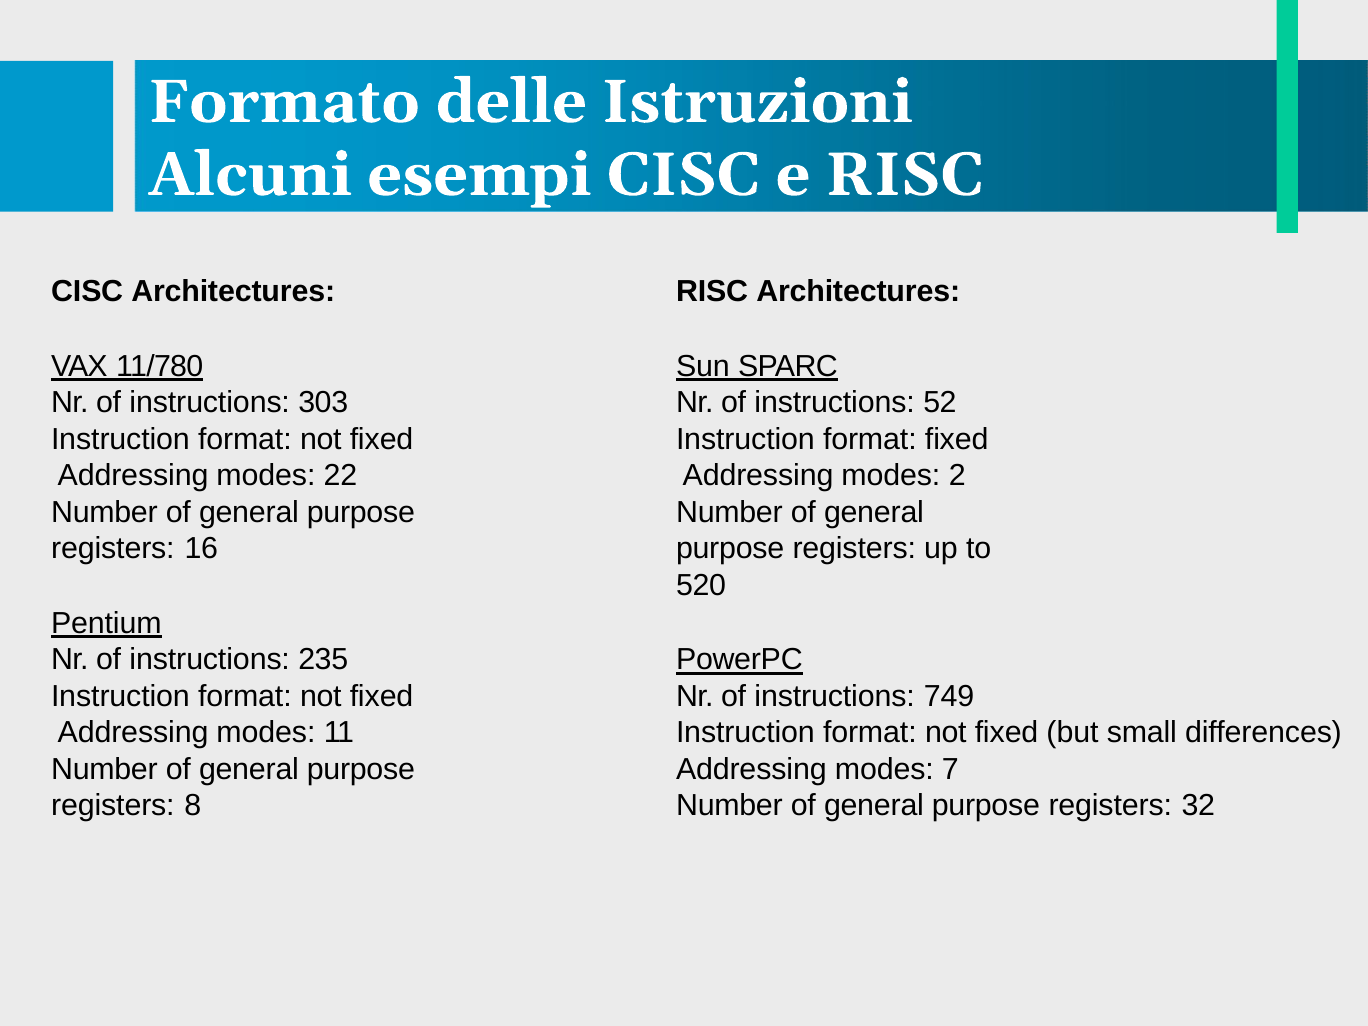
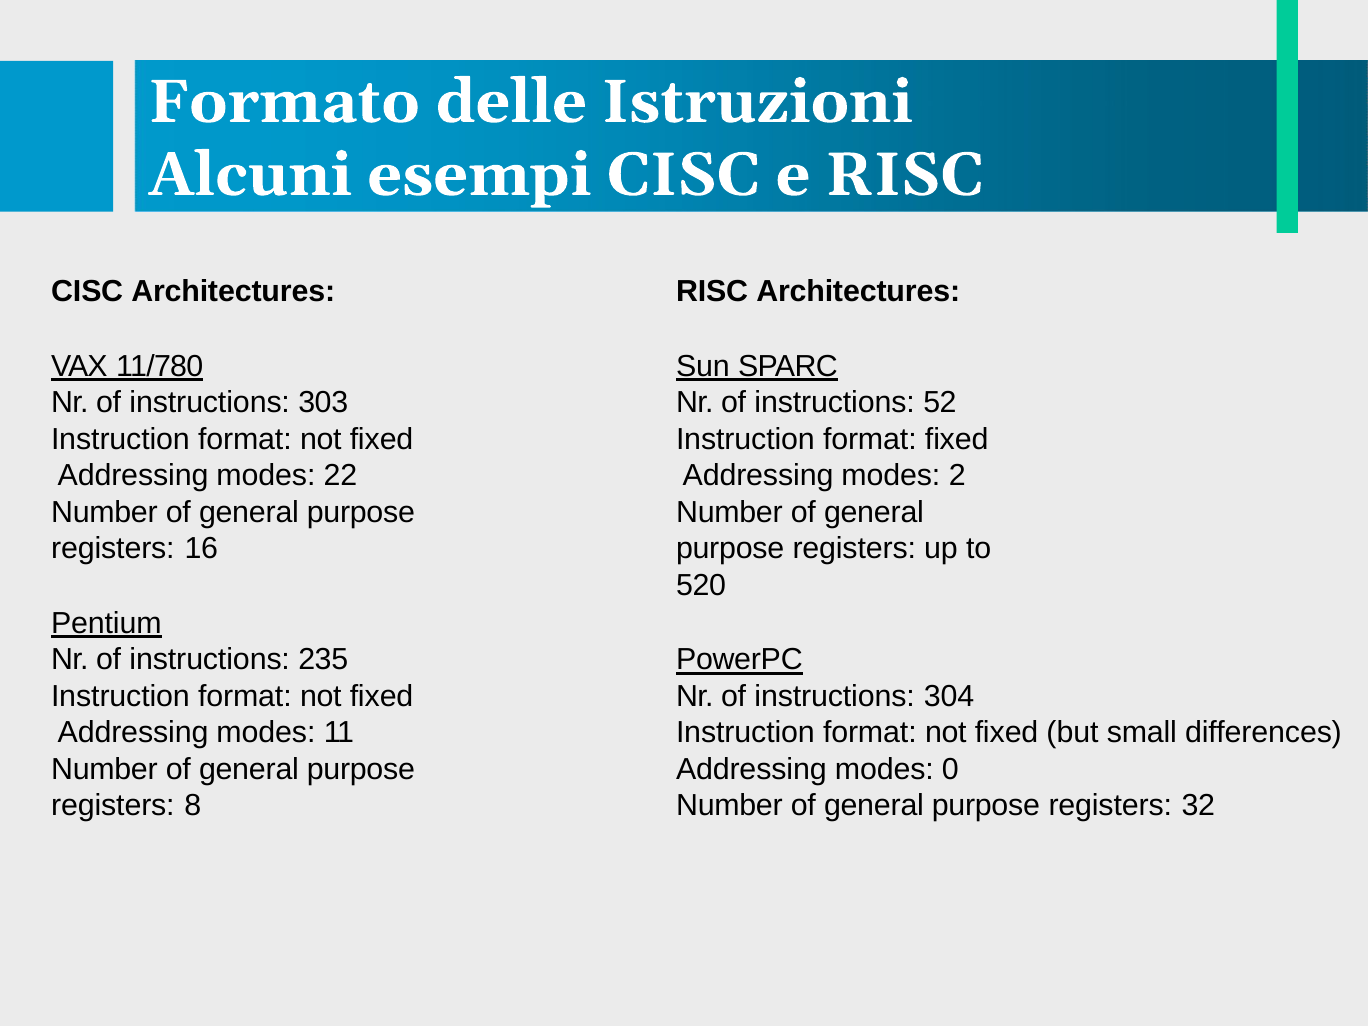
749: 749 -> 304
7: 7 -> 0
